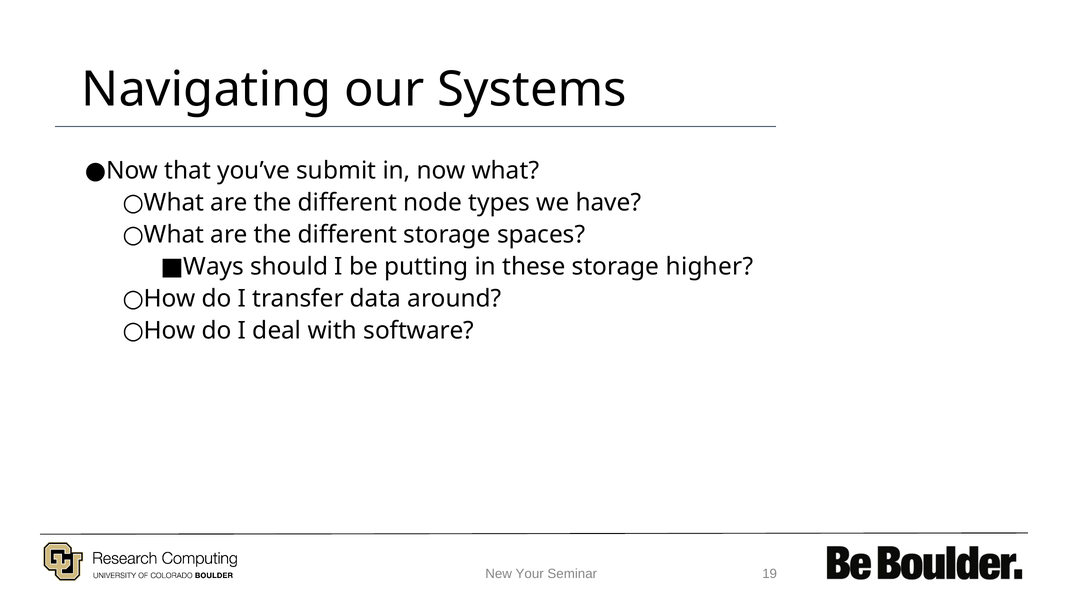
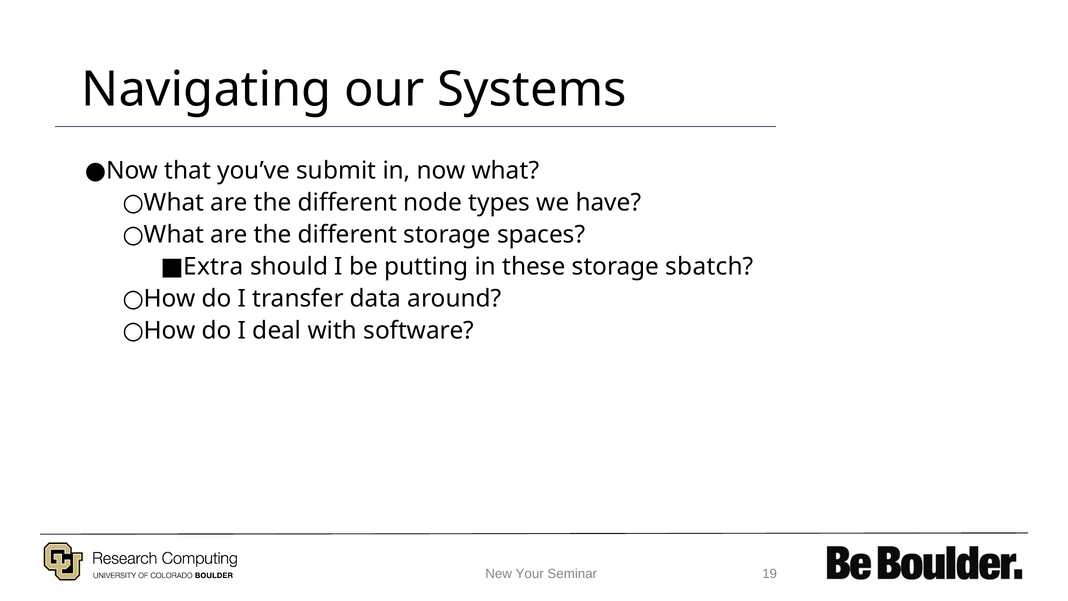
Ways: Ways -> Extra
higher: higher -> sbatch
